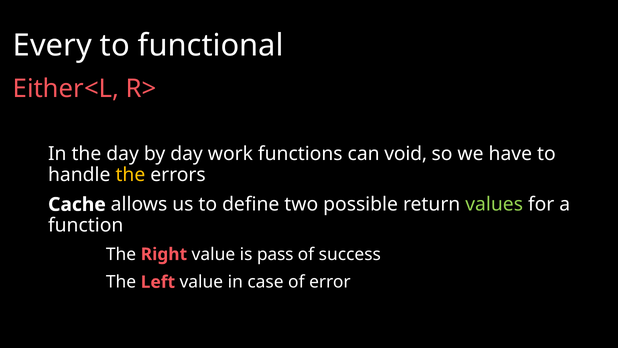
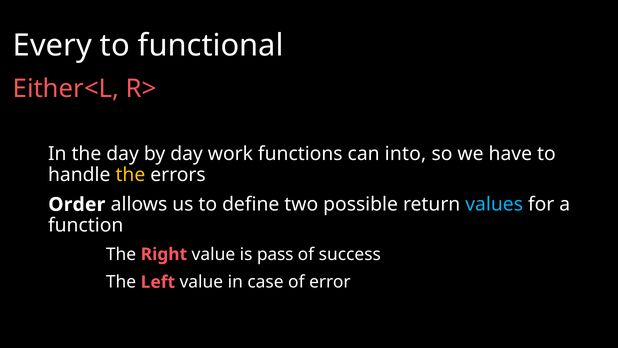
void: void -> into
Cache: Cache -> Order
values colour: light green -> light blue
